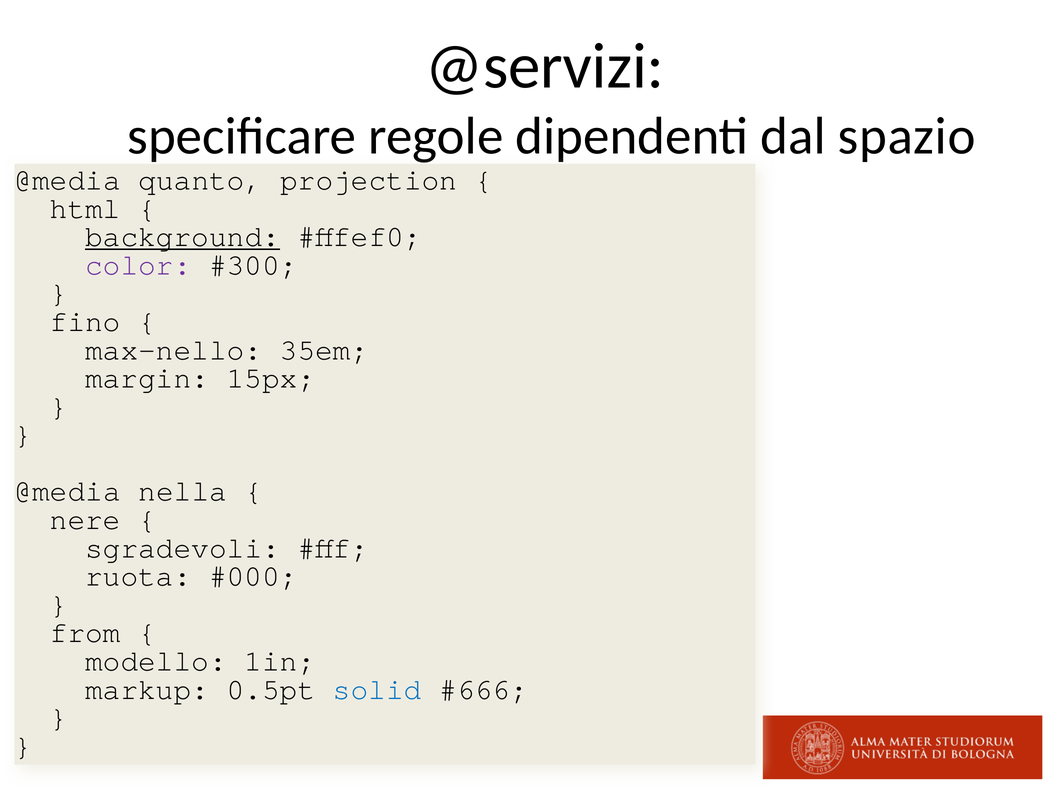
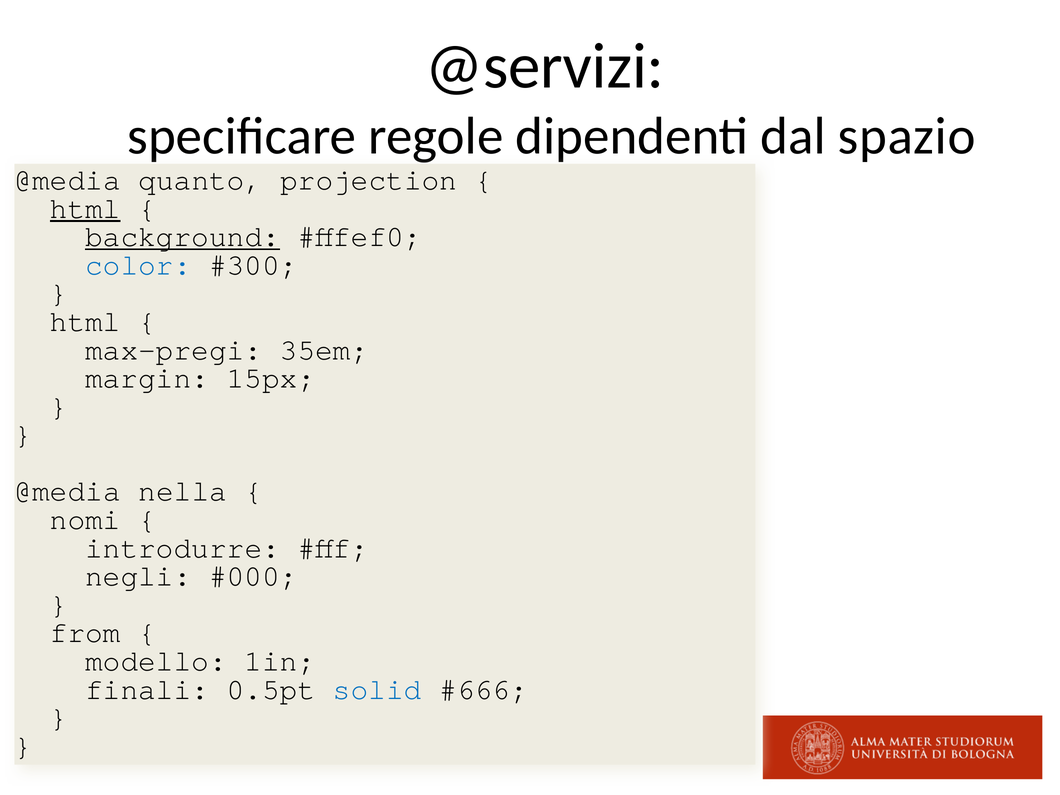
html at (85, 208) underline: none -> present
color colour: purple -> blue
fino at (85, 322): fino -> html
max-nello: max-nello -> max-pregi
nere: nere -> nomi
sgradevoli: sgradevoli -> introdurre
ruota: ruota -> negli
markup: markup -> finali
